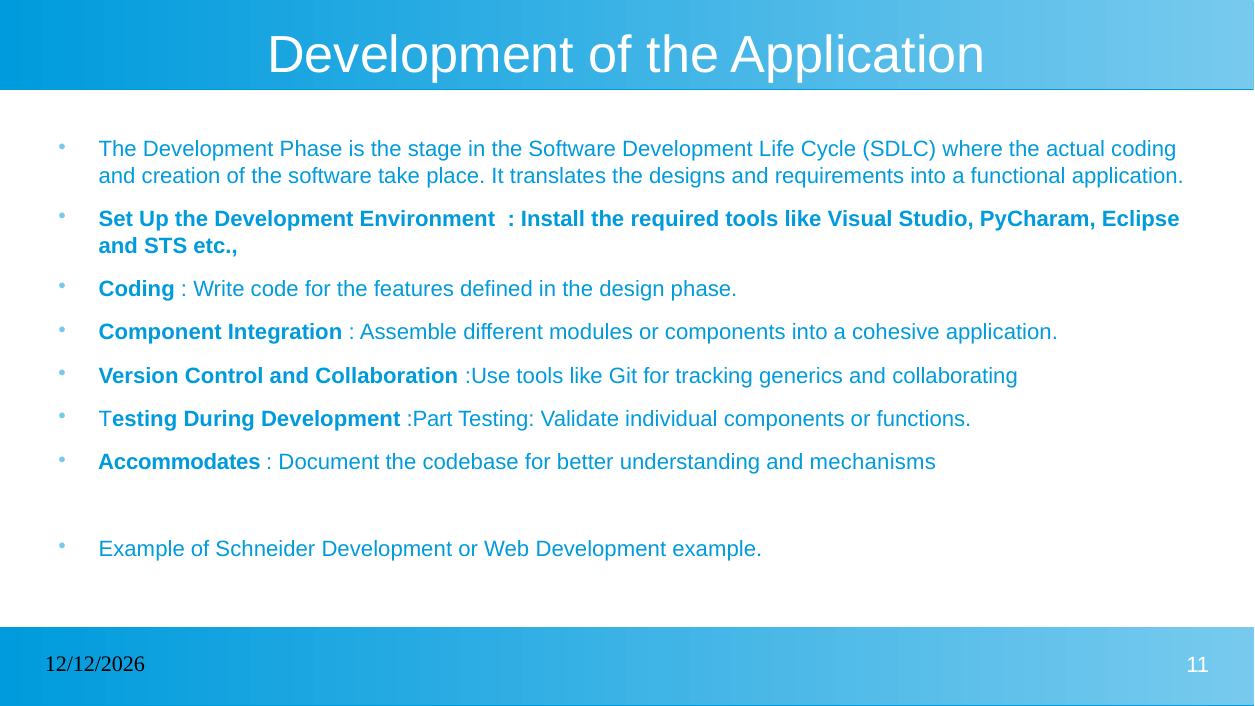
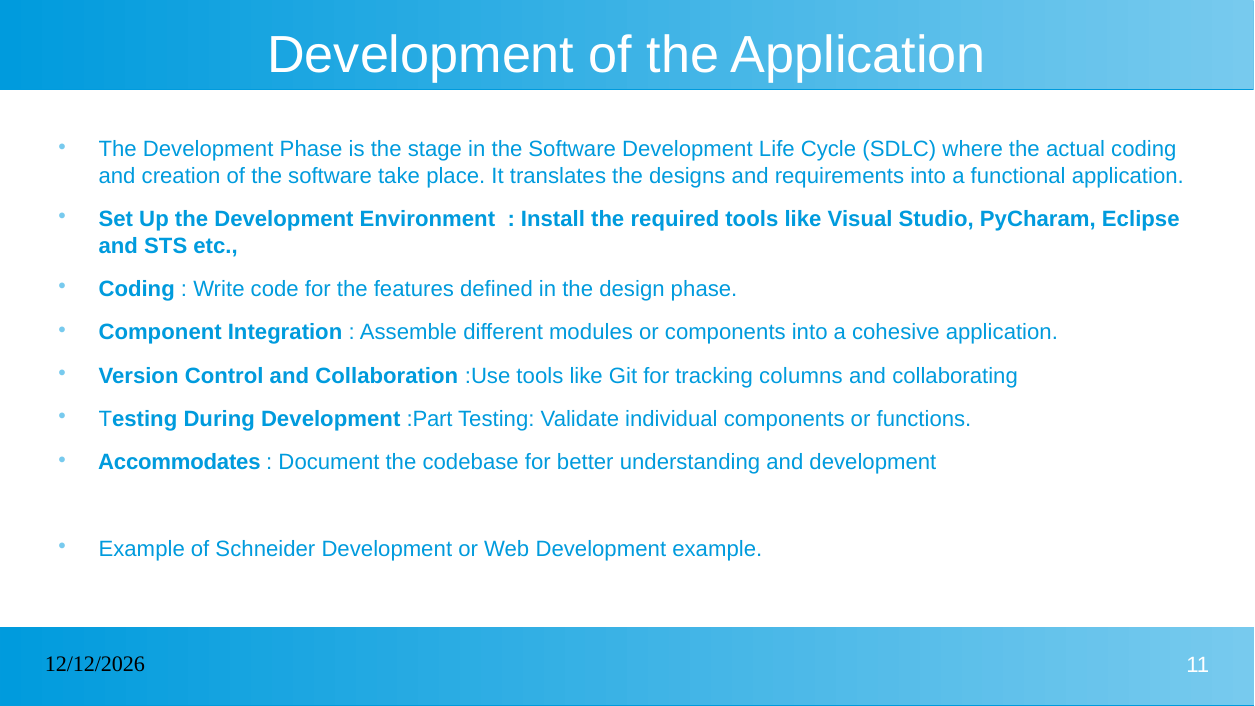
generics: generics -> columns
and mechanisms: mechanisms -> development
